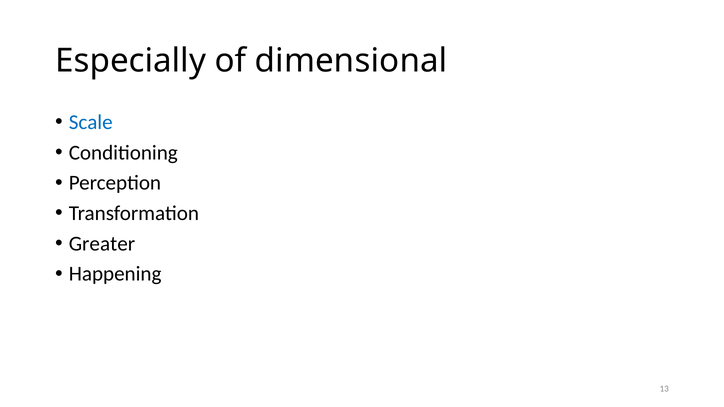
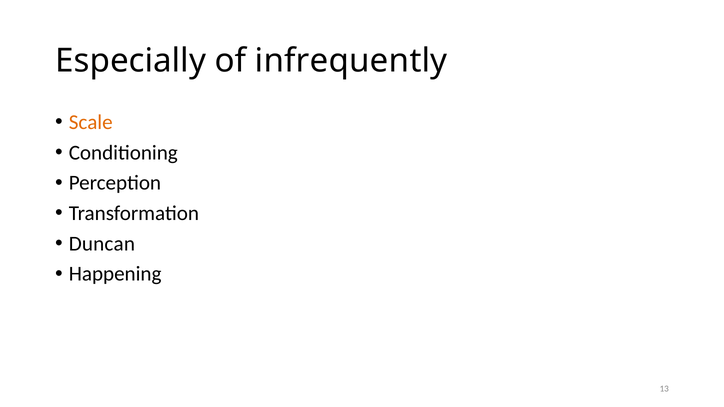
dimensional: dimensional -> infrequently
Scale colour: blue -> orange
Greater: Greater -> Duncan
